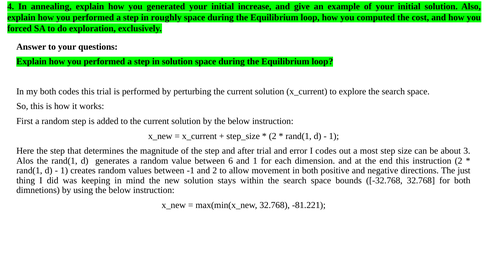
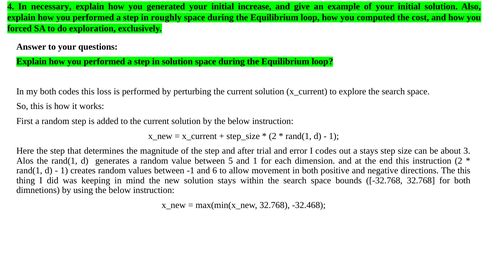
annealing: annealing -> necessary
this trial: trial -> loss
a most: most -> stays
6: 6 -> 5
and 2: 2 -> 6
The just: just -> this
-81.221: -81.221 -> -32.468
